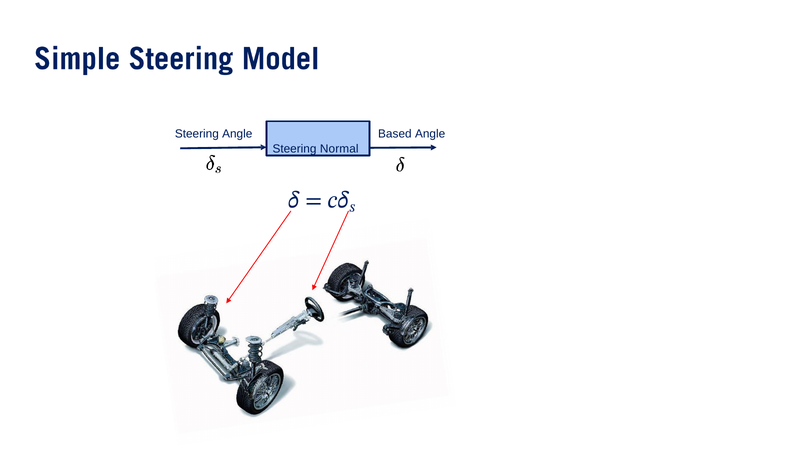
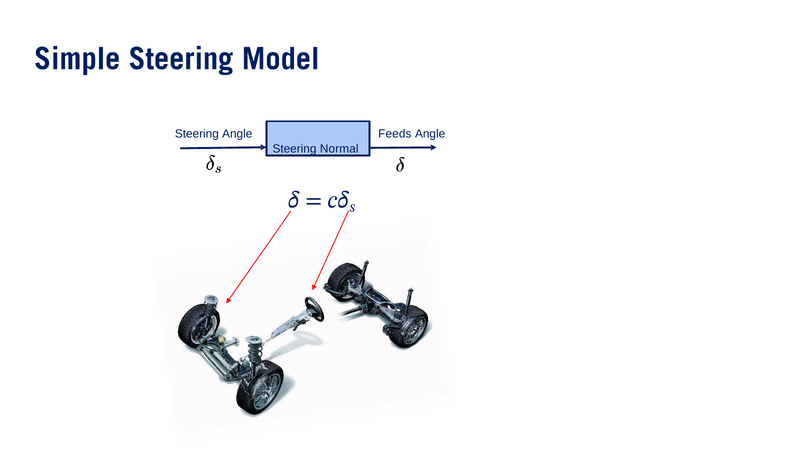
Based: Based -> Feeds
